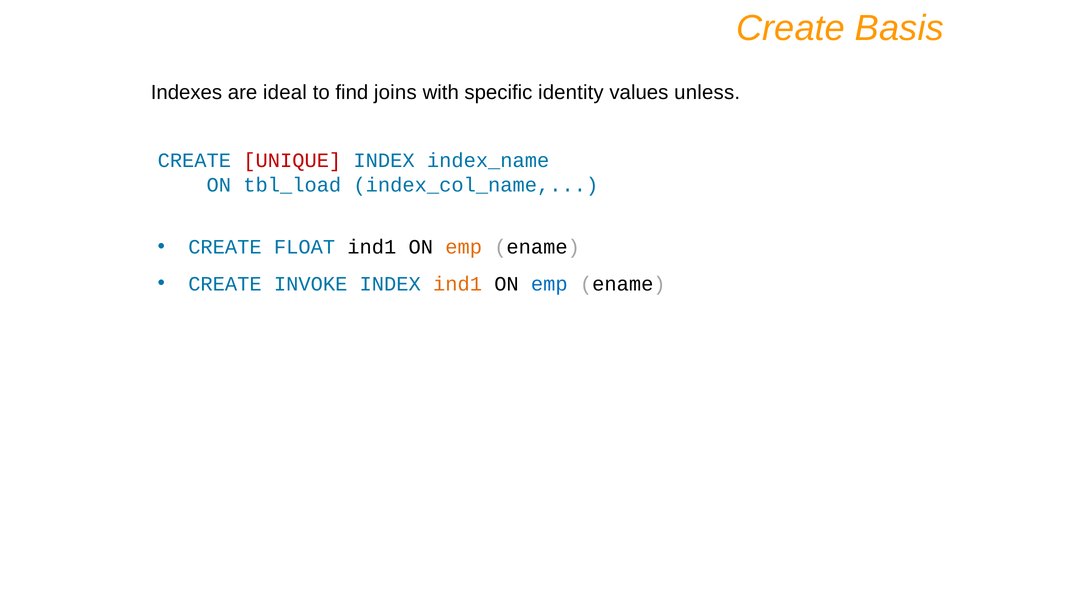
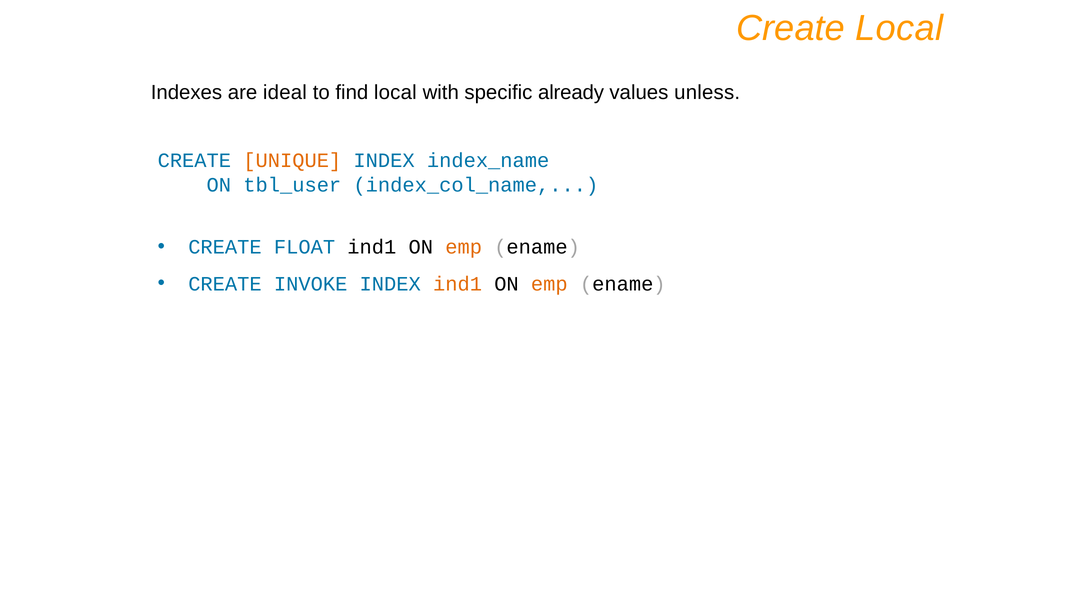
Create Basis: Basis -> Local
find joins: joins -> local
identity: identity -> already
UNIQUE colour: red -> orange
tbl_load: tbl_load -> tbl_user
emp at (549, 284) colour: blue -> orange
